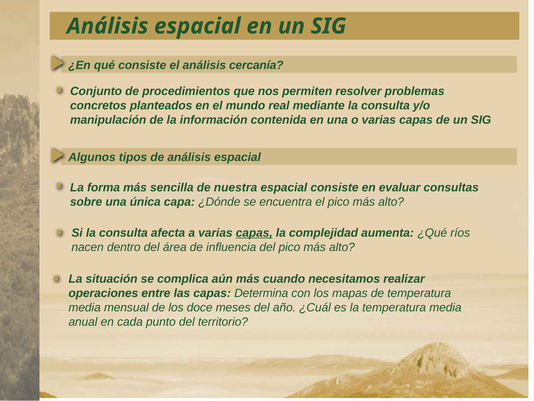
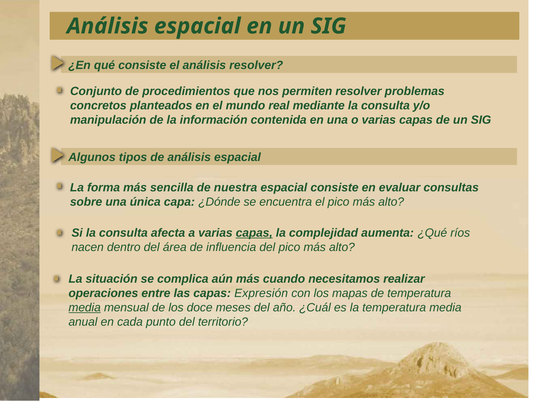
análisis cercanía: cercanía -> resolver
Determina: Determina -> Expresión
media at (85, 307) underline: none -> present
